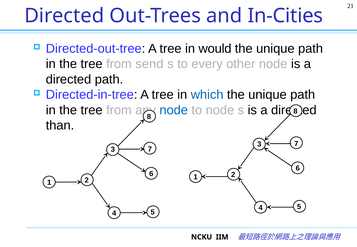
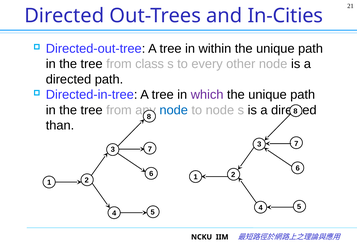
would: would -> within
send: send -> class
which colour: blue -> purple
